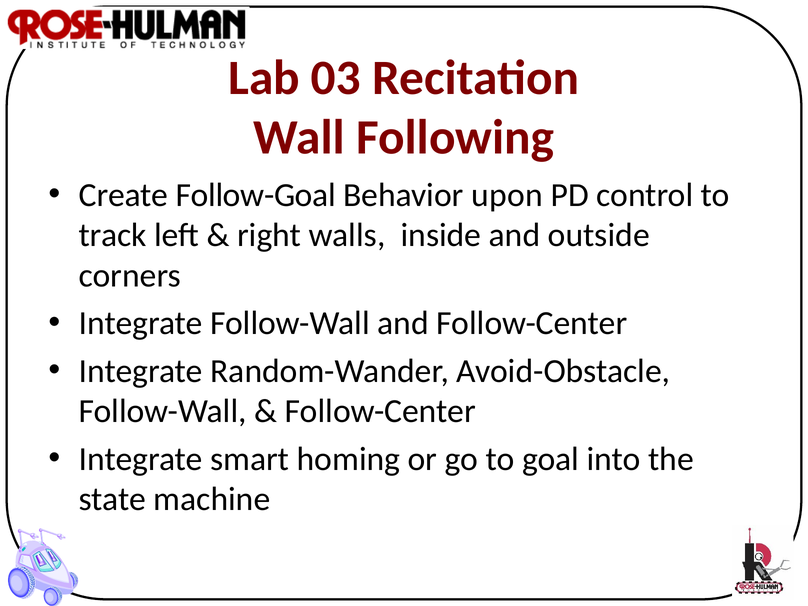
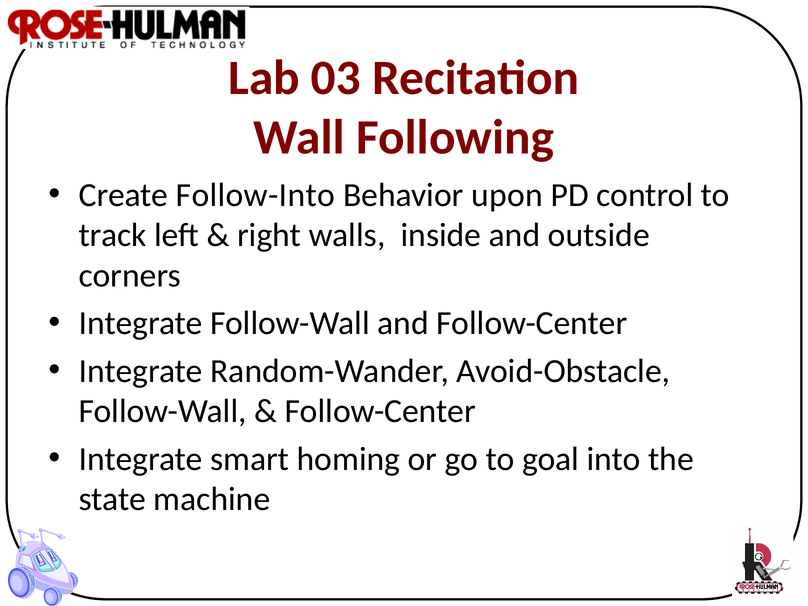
Follow-Goal: Follow-Goal -> Follow-Into
